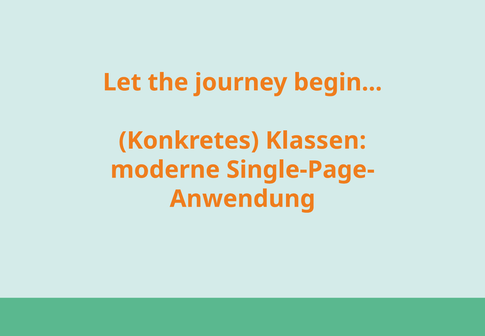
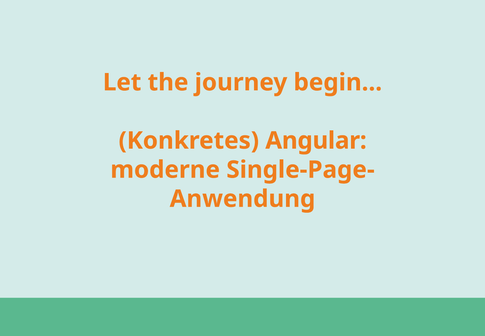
Klassen: Klassen -> Angular
